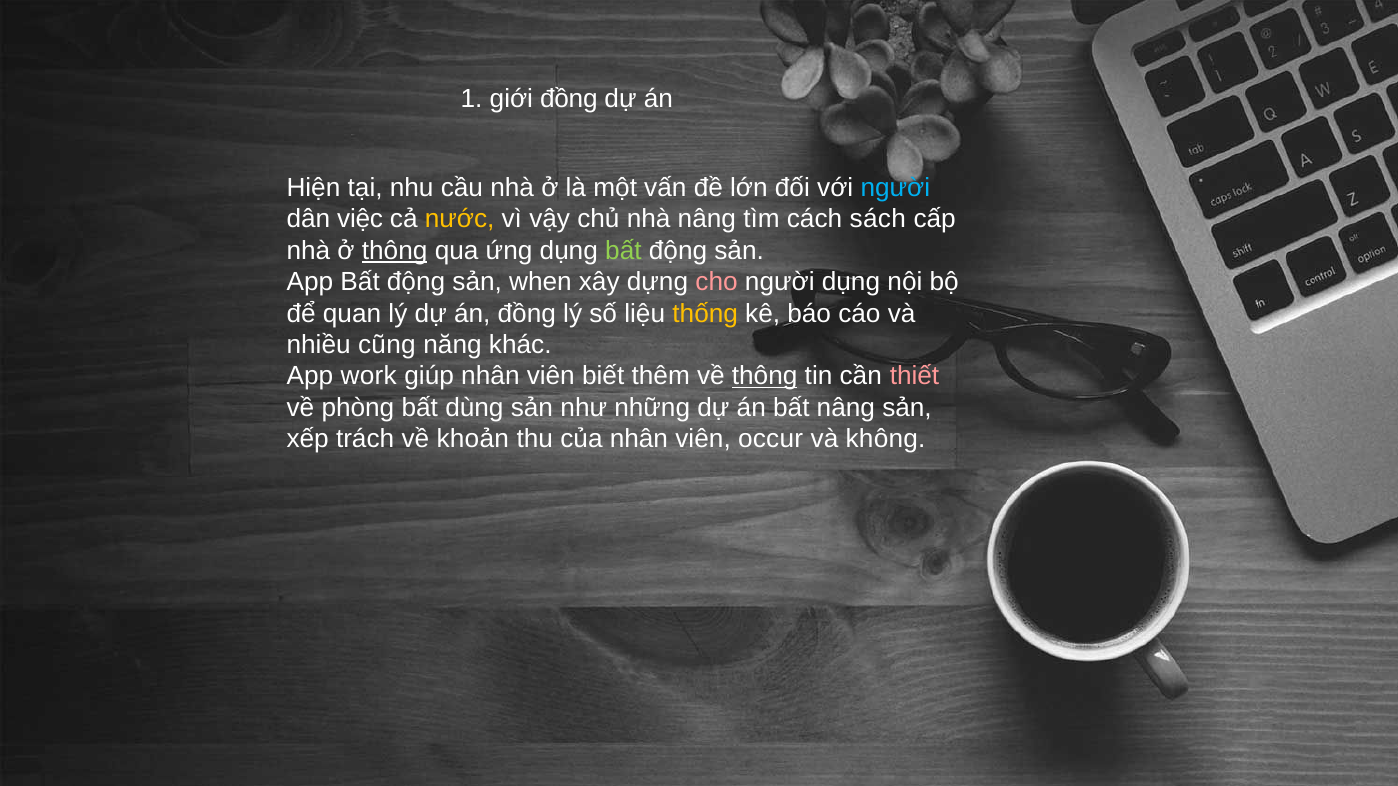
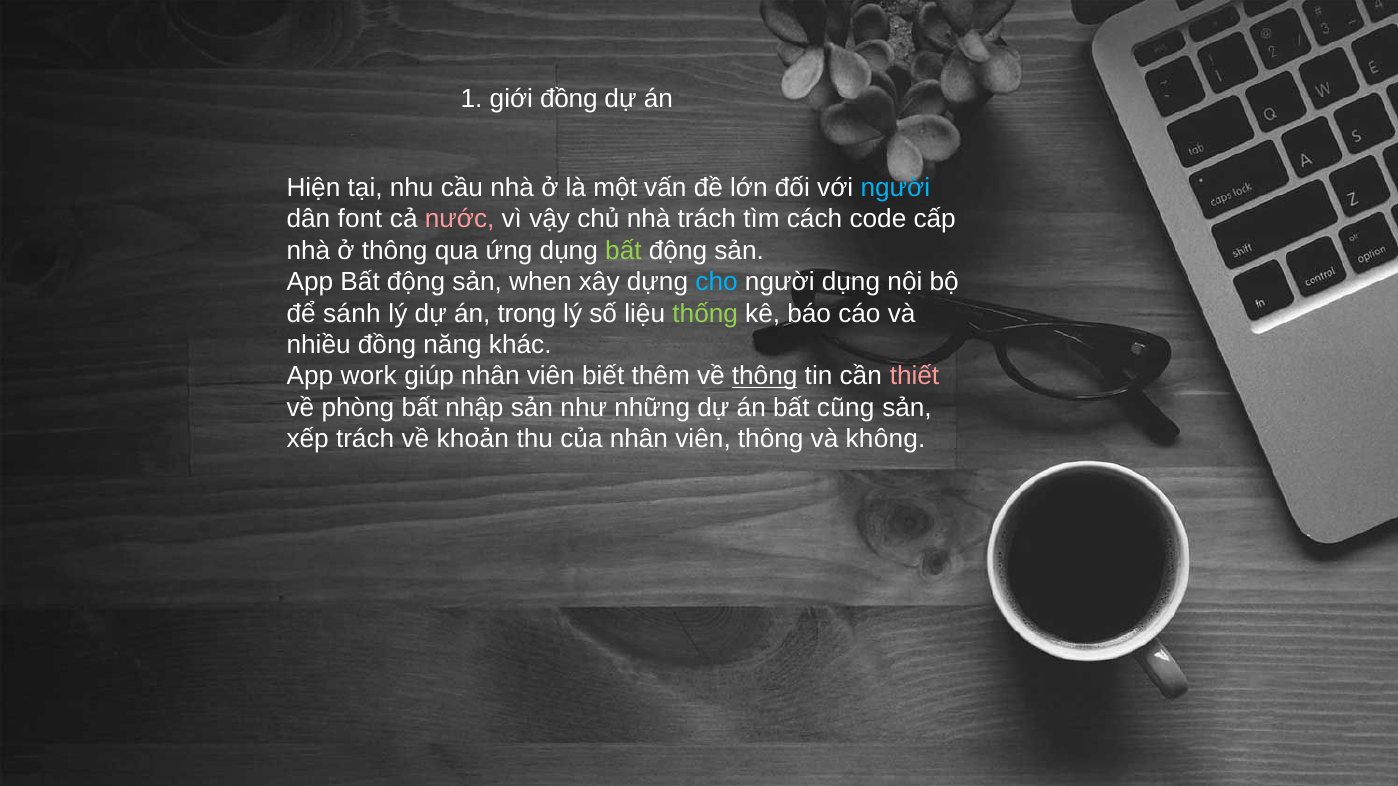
việc: việc -> font
nước colour: yellow -> pink
nhà nâng: nâng -> trách
sách: sách -> code
thông at (395, 251) underline: present -> none
cho colour: pink -> light blue
quan: quan -> sánh
án đồng: đồng -> trong
thống colour: yellow -> light green
nhiều cũng: cũng -> đồng
dùng: dùng -> nhập
bất nâng: nâng -> cũng
viên occur: occur -> thông
